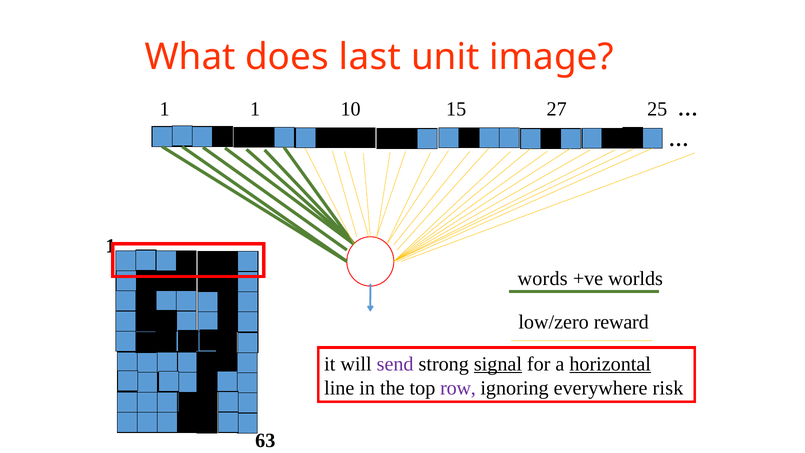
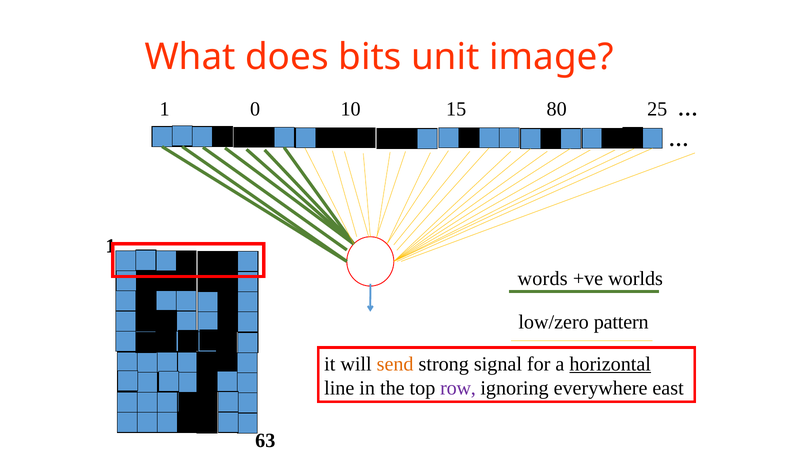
last: last -> bits
1 1: 1 -> 0
27: 27 -> 80
reward: reward -> pattern
send colour: purple -> orange
signal underline: present -> none
risk: risk -> east
